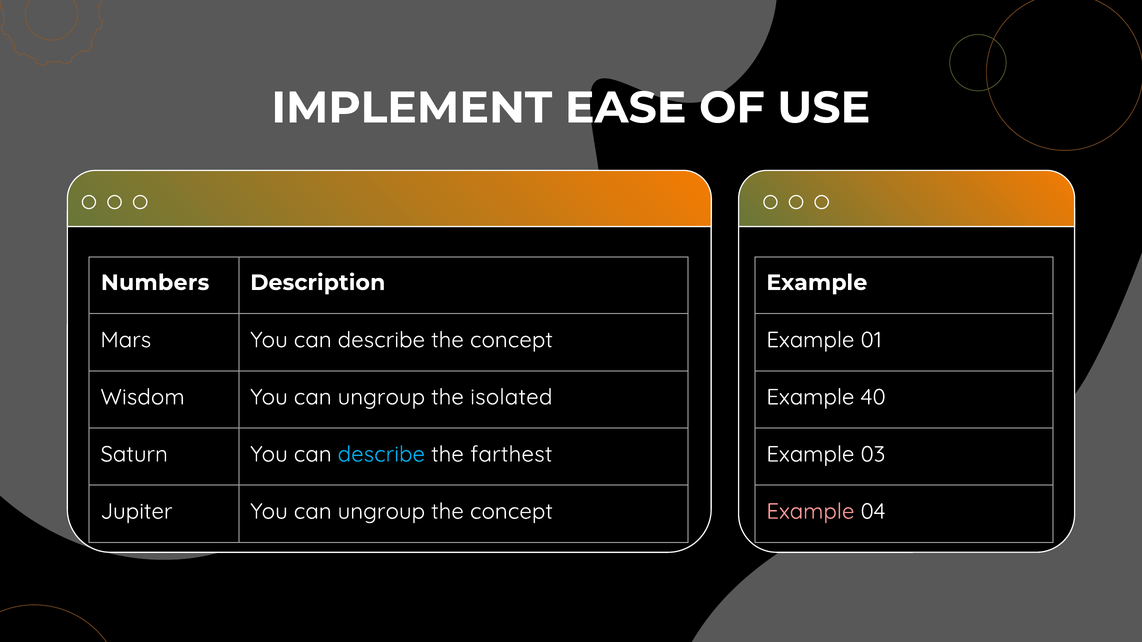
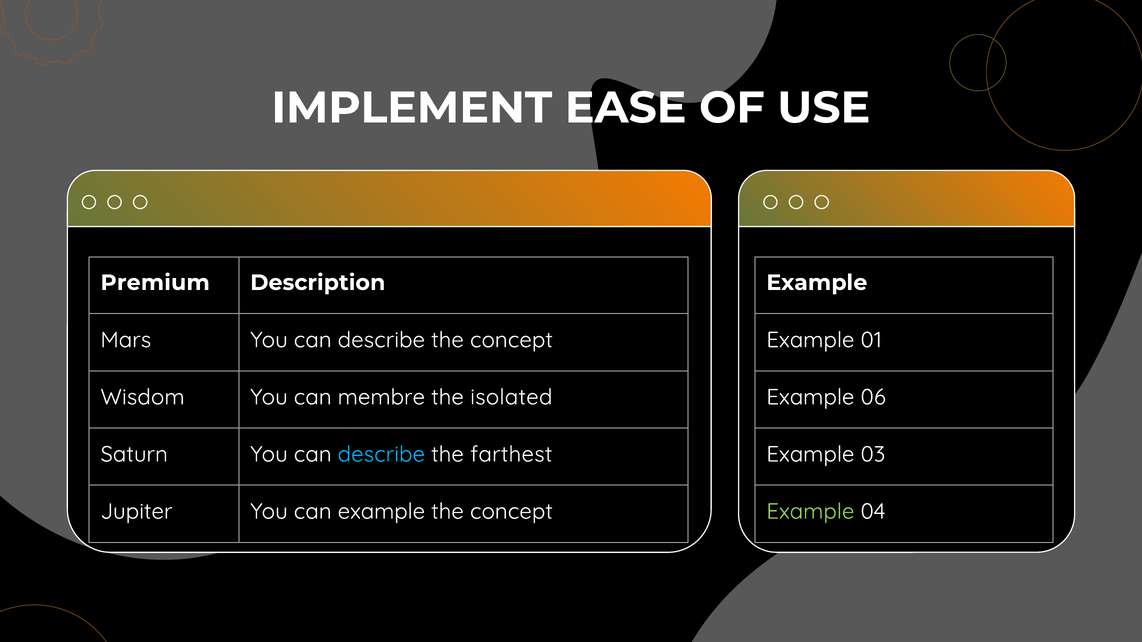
Numbers: Numbers -> Premium
ungroup at (381, 397): ungroup -> membre
40: 40 -> 06
Jupiter You can ungroup: ungroup -> example
Example at (810, 512) colour: pink -> light green
